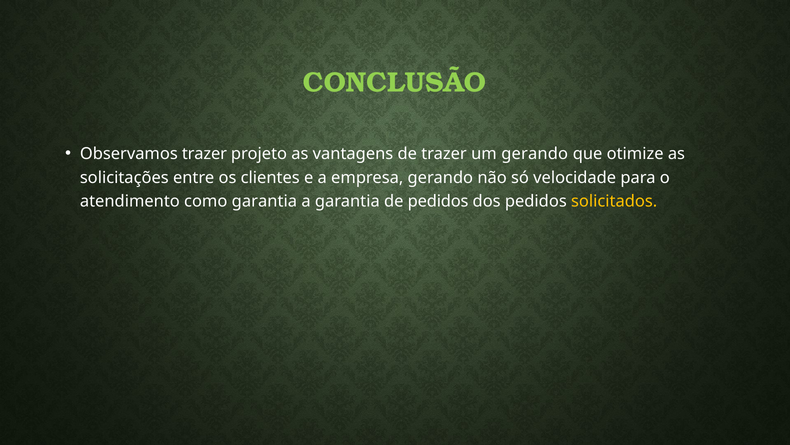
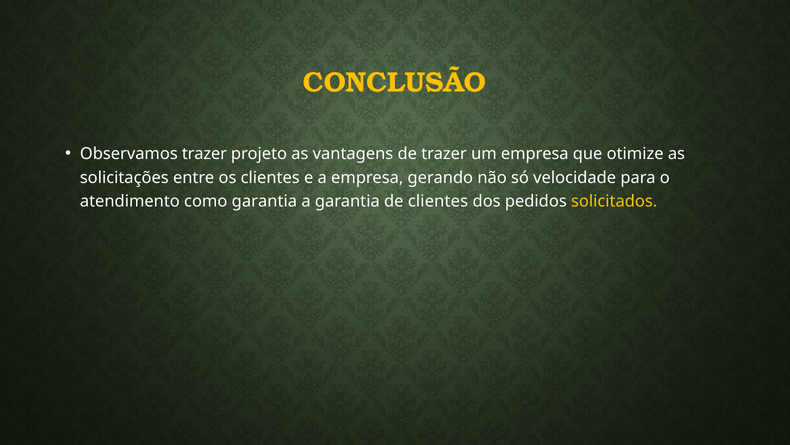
CONCLUSÃO colour: light green -> yellow
um gerando: gerando -> empresa
de pedidos: pedidos -> clientes
